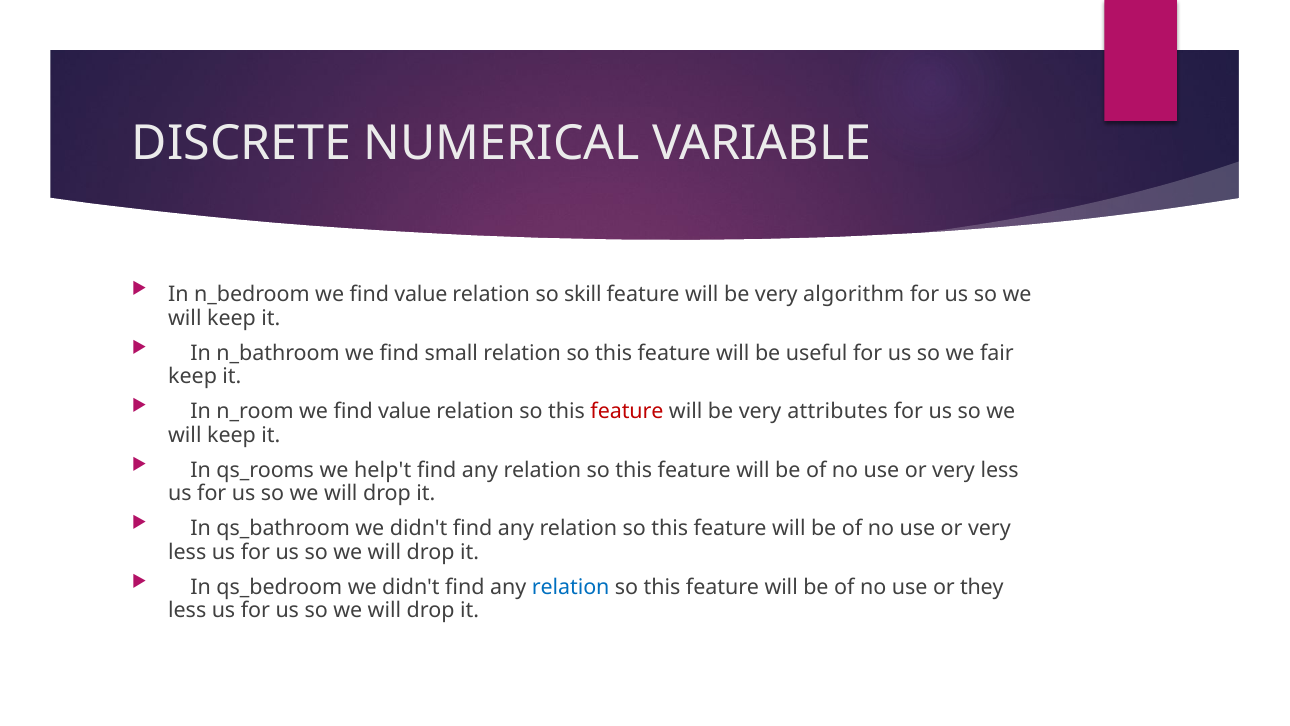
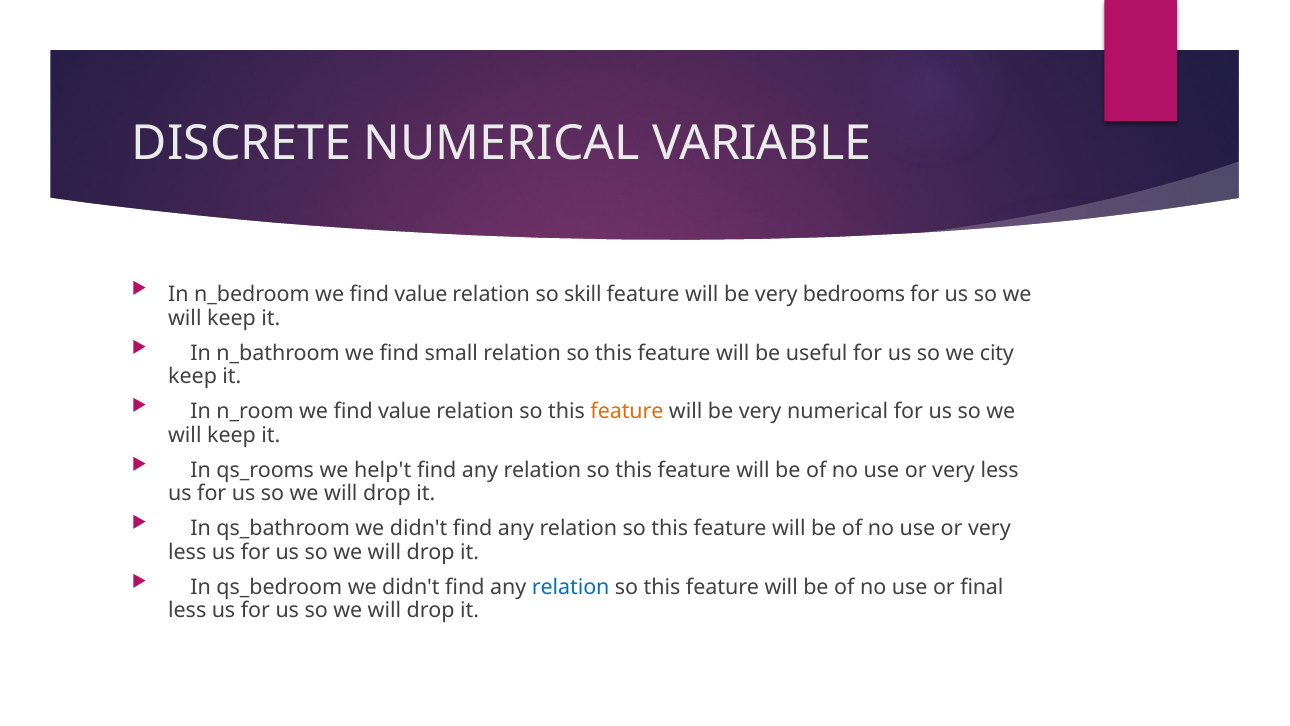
algorithm: algorithm -> bedrooms
fair: fair -> city
feature at (627, 412) colour: red -> orange
very attributes: attributes -> numerical
they: they -> final
